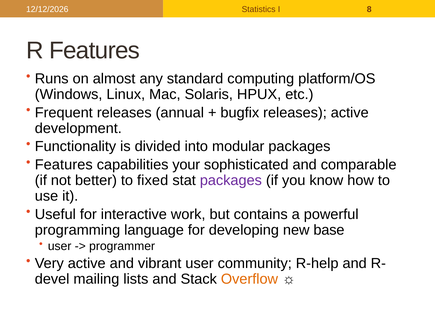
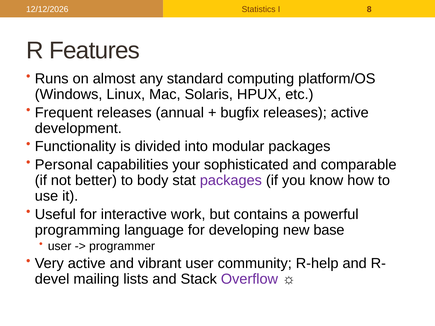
Features at (64, 165): Features -> Personal
fixed: fixed -> body
Overflow colour: orange -> purple
